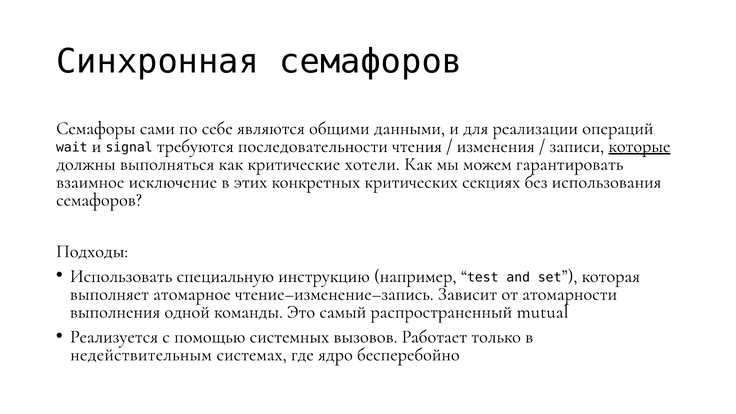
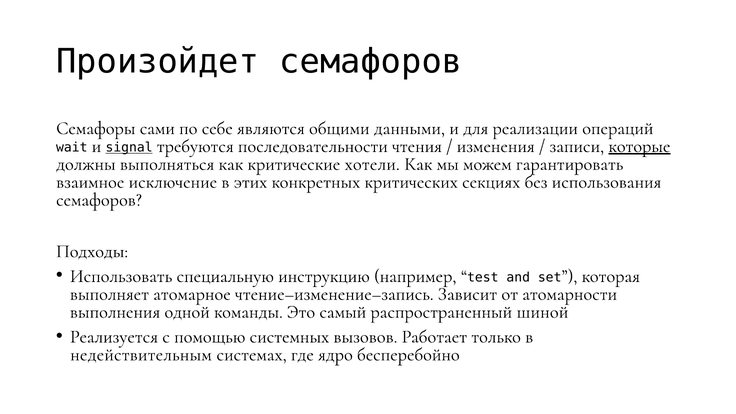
Синхронная: Синхронная -> Произойдет
signal underline: none -> present
mutual: mutual -> шиной
